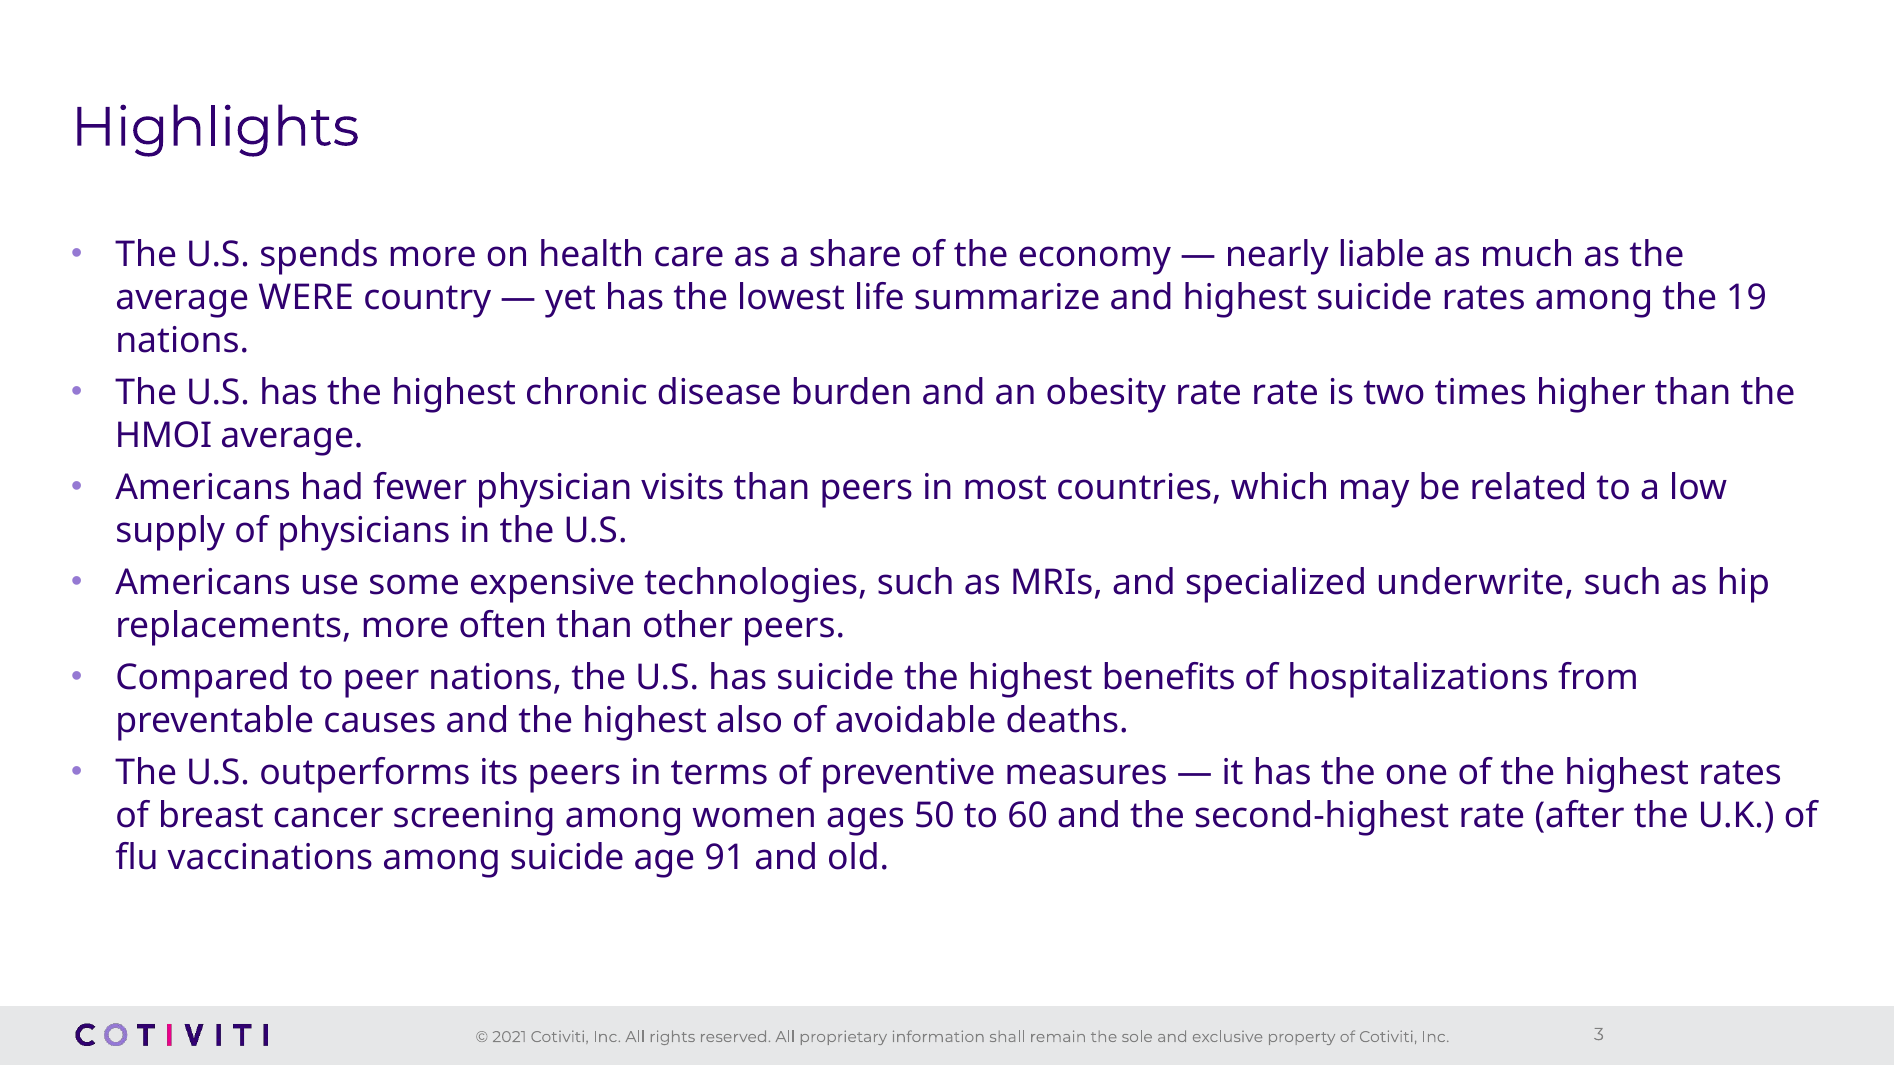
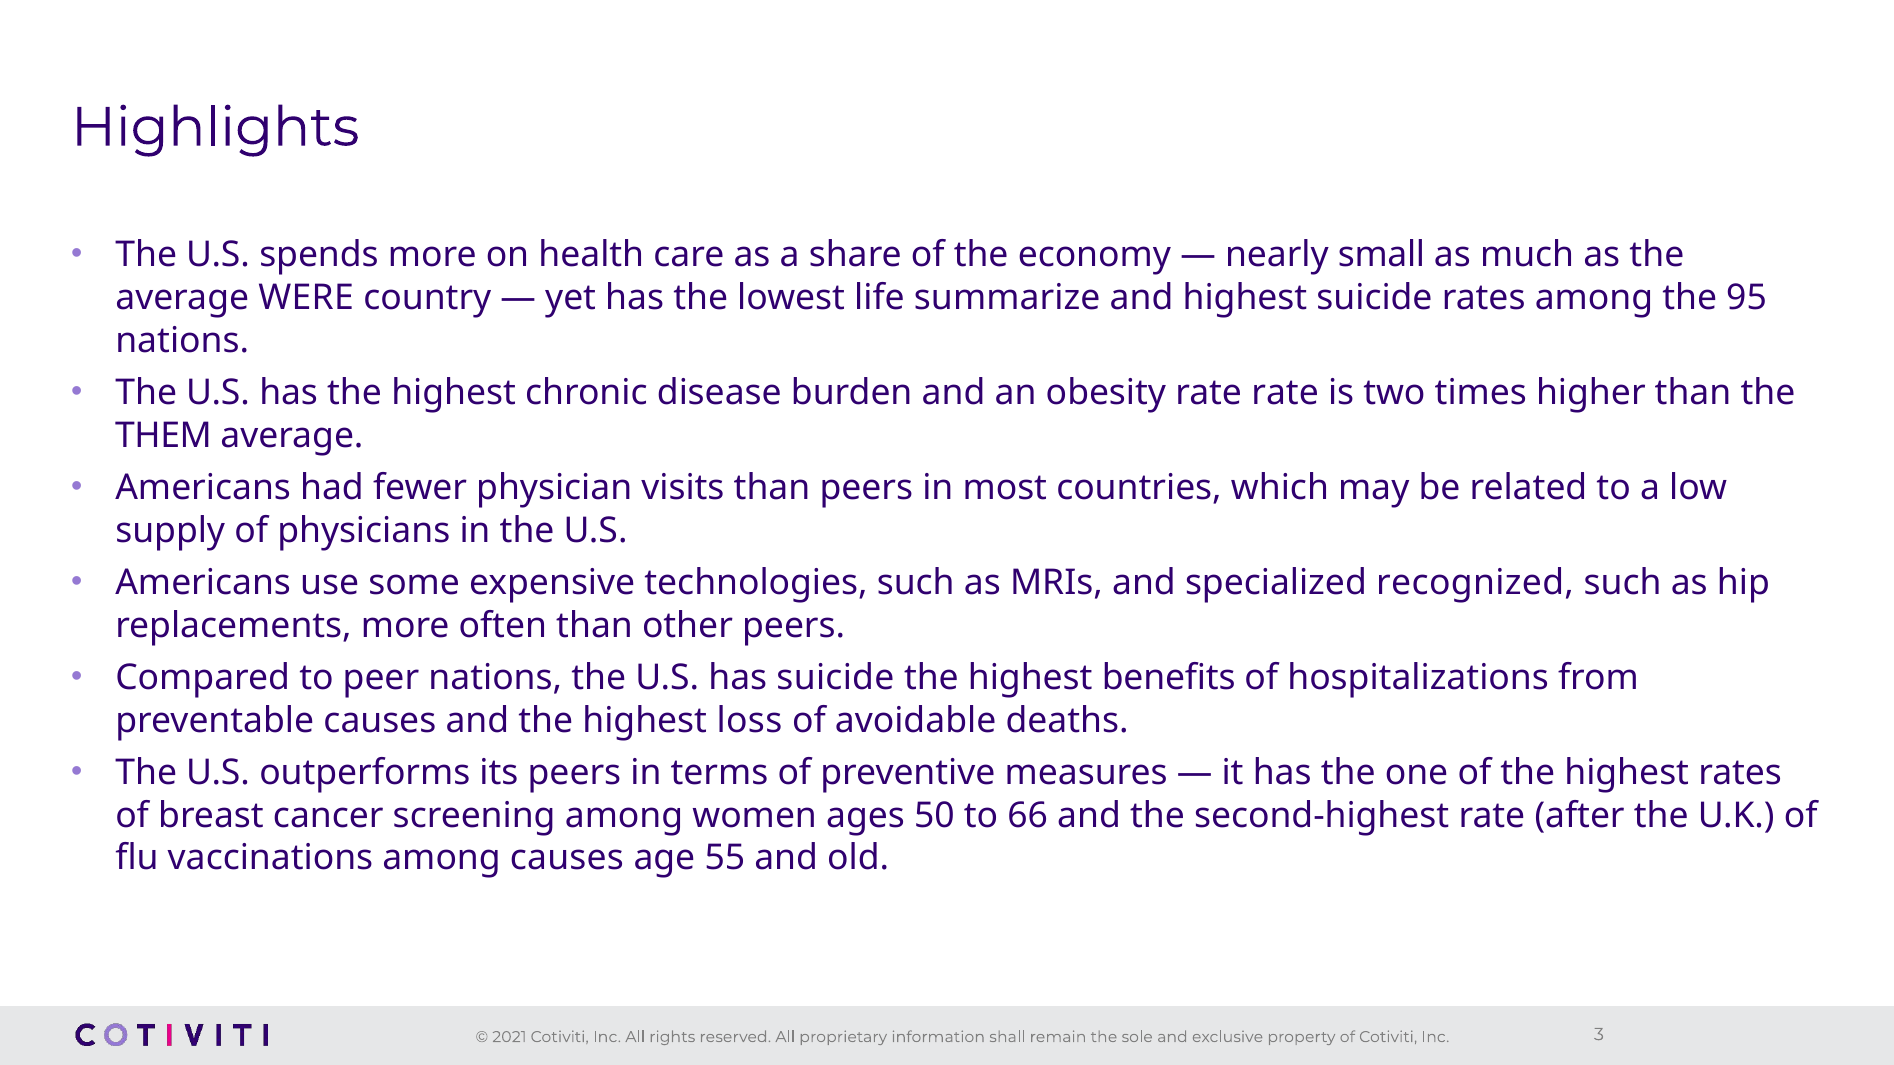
liable: liable -> small
19: 19 -> 95
HMOI: HMOI -> THEM
underwrite: underwrite -> recognized
also: also -> loss
60: 60 -> 66
among suicide: suicide -> causes
91: 91 -> 55
